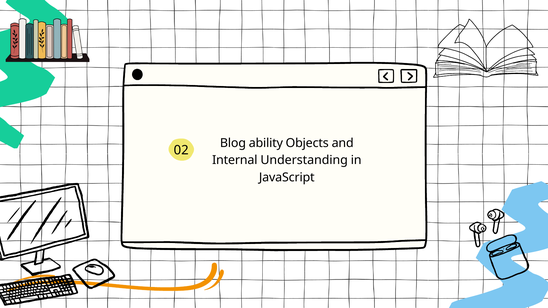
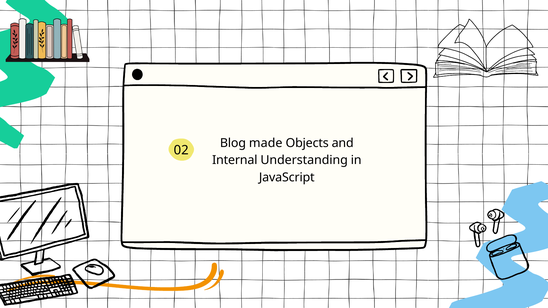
ability: ability -> made
